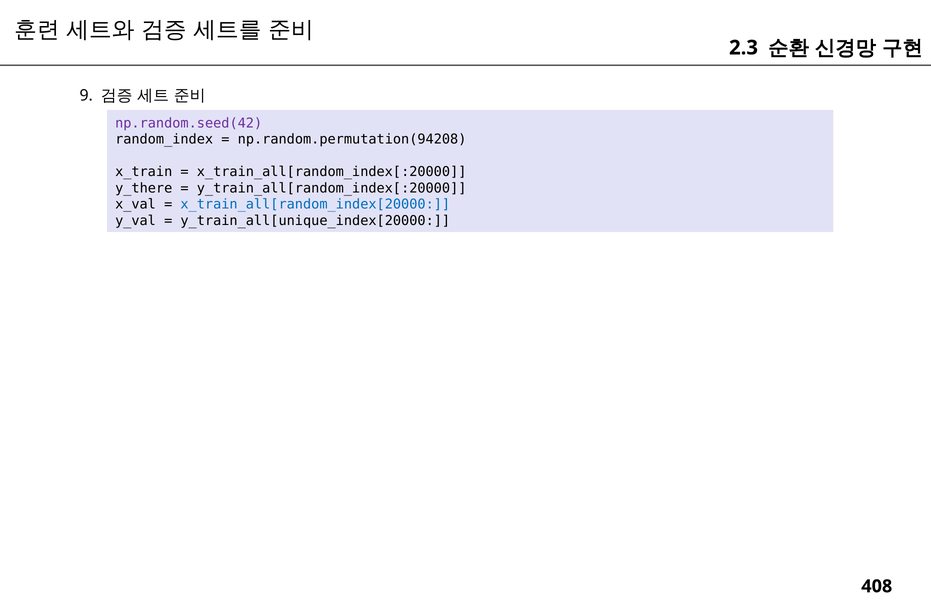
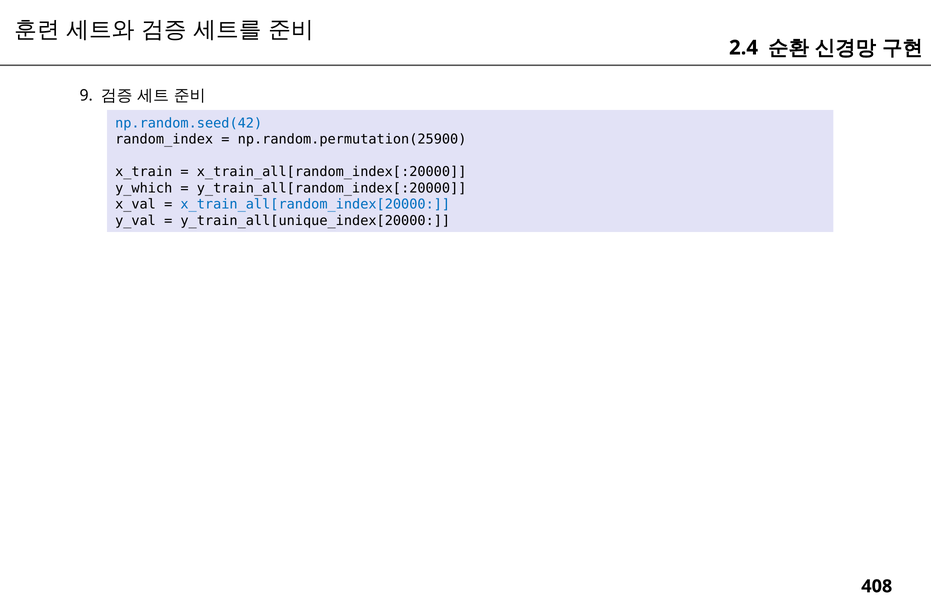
2.3: 2.3 -> 2.4
np.random.seed(42 colour: purple -> blue
np.random.permutation(94208: np.random.permutation(94208 -> np.random.permutation(25900
y_there: y_there -> y_which
